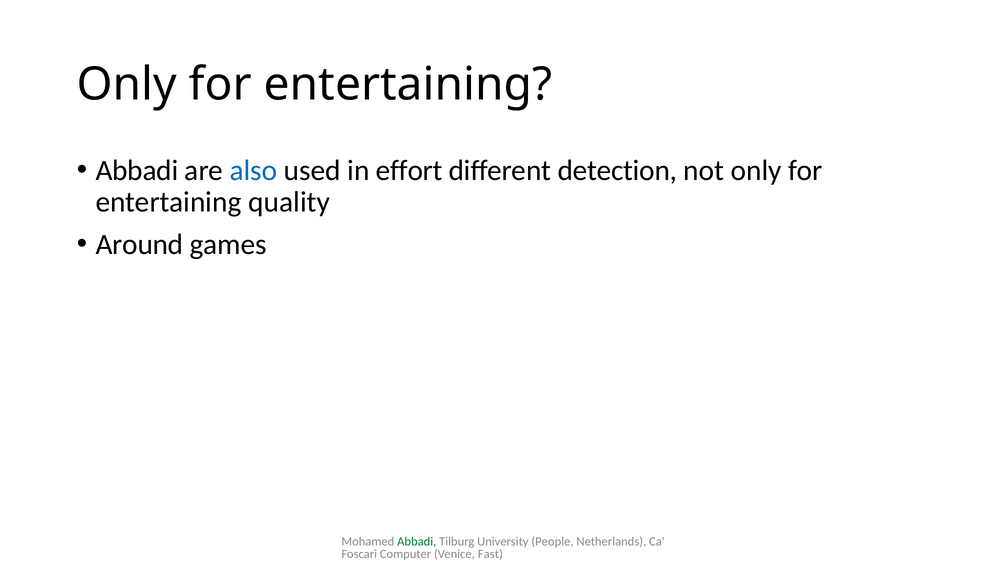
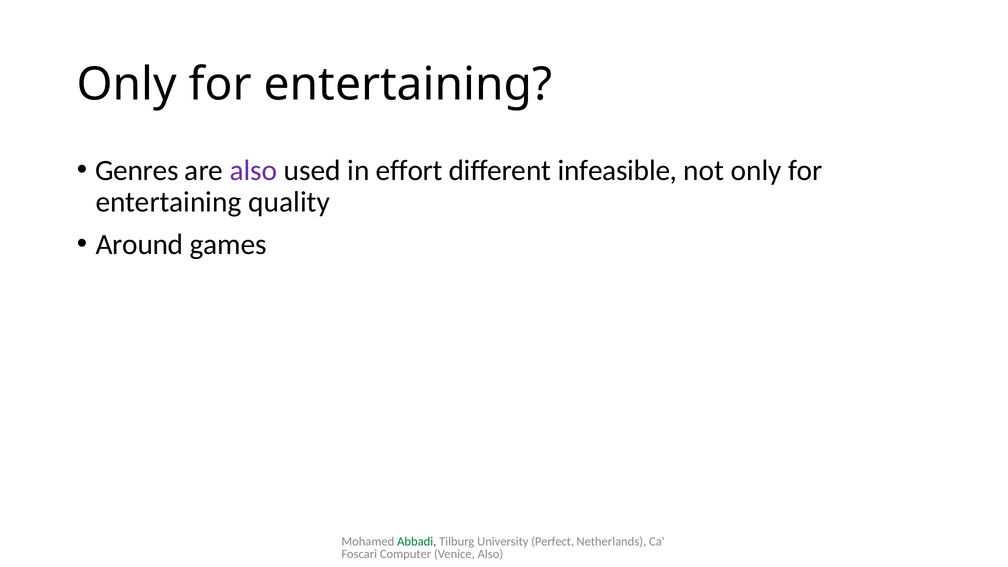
Abbadi at (137, 170): Abbadi -> Genres
also at (253, 170) colour: blue -> purple
detection: detection -> infeasible
People: People -> Perfect
Venice Fast: Fast -> Also
